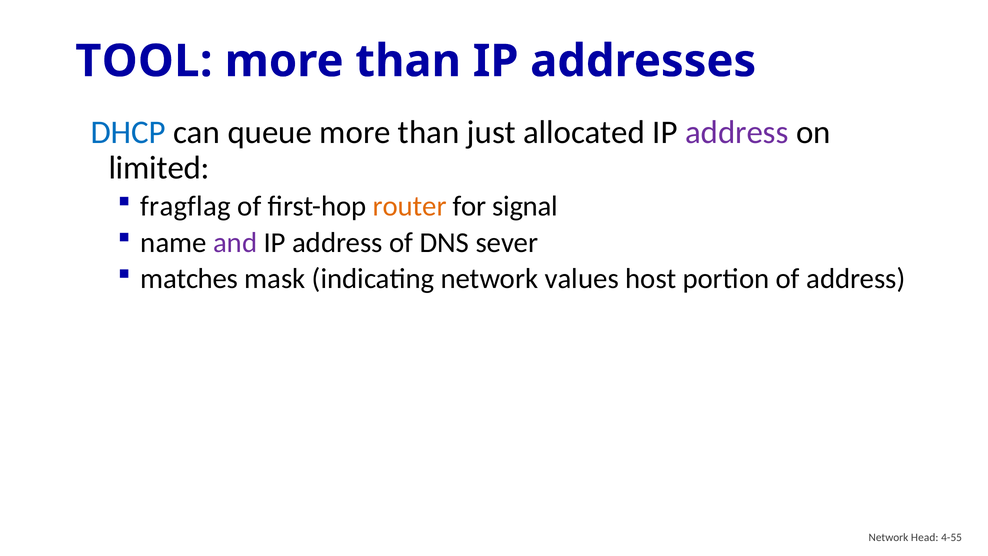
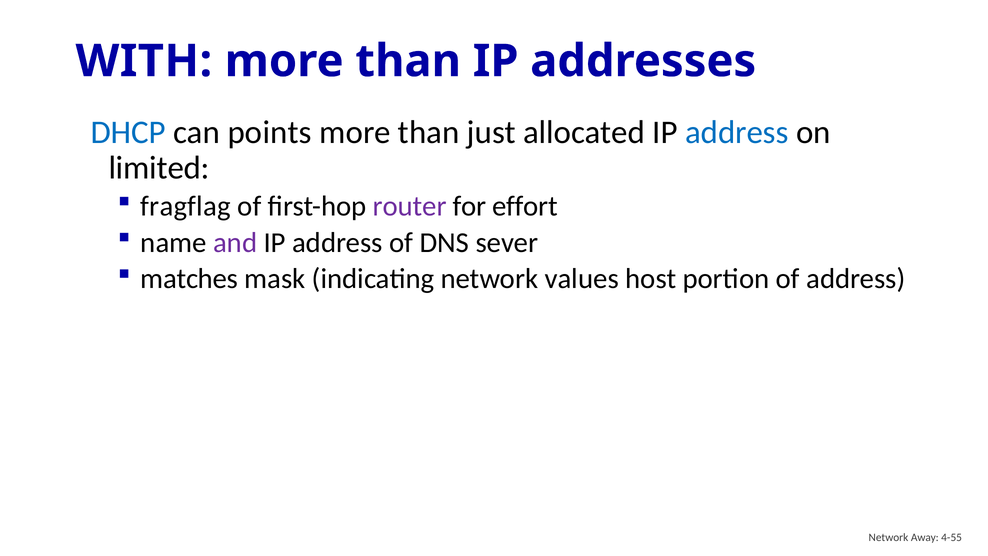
TOOL: TOOL -> WITH
queue: queue -> points
address at (737, 132) colour: purple -> blue
router colour: orange -> purple
signal: signal -> effort
Head: Head -> Away
